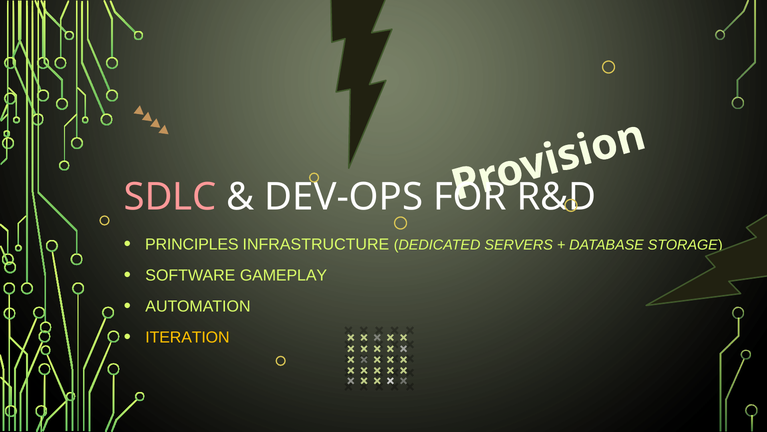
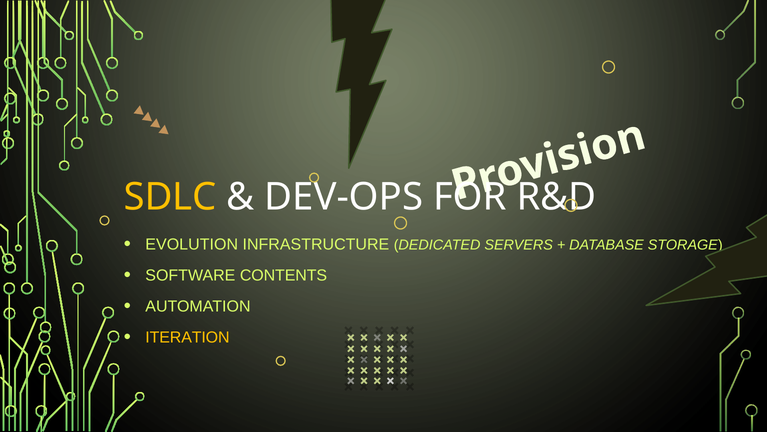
SDLC colour: pink -> yellow
PRINCIPLES: PRINCIPLES -> EVOLUTION
GAMEPLAY: GAMEPLAY -> CONTENTS
